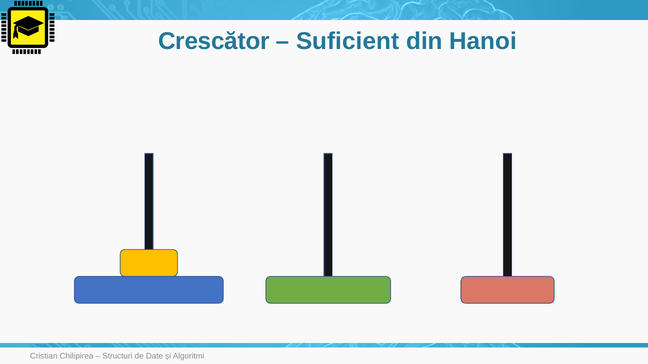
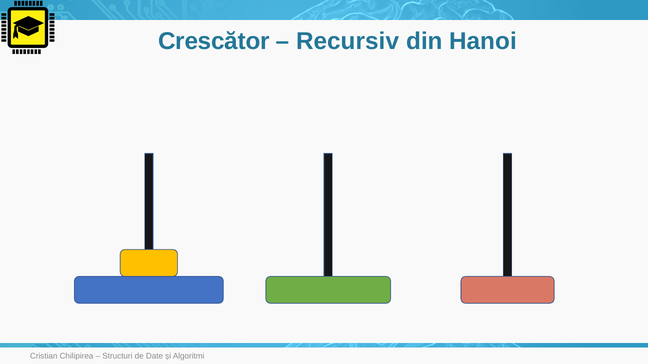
Suficient: Suficient -> Recursiv
